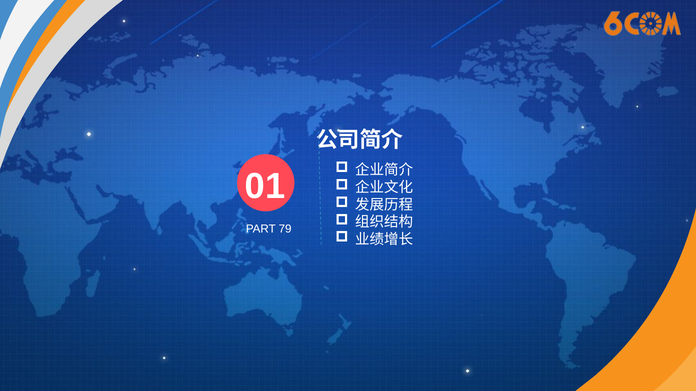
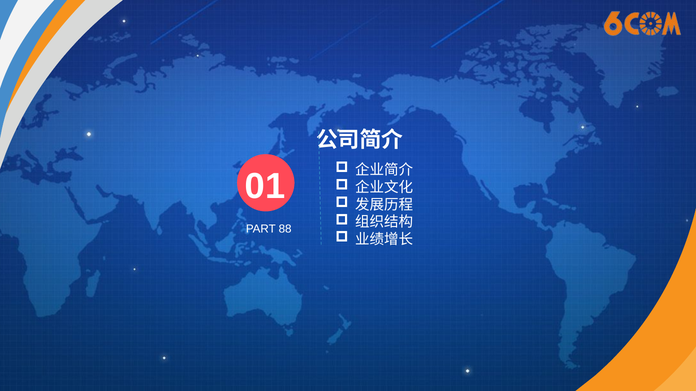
79: 79 -> 88
